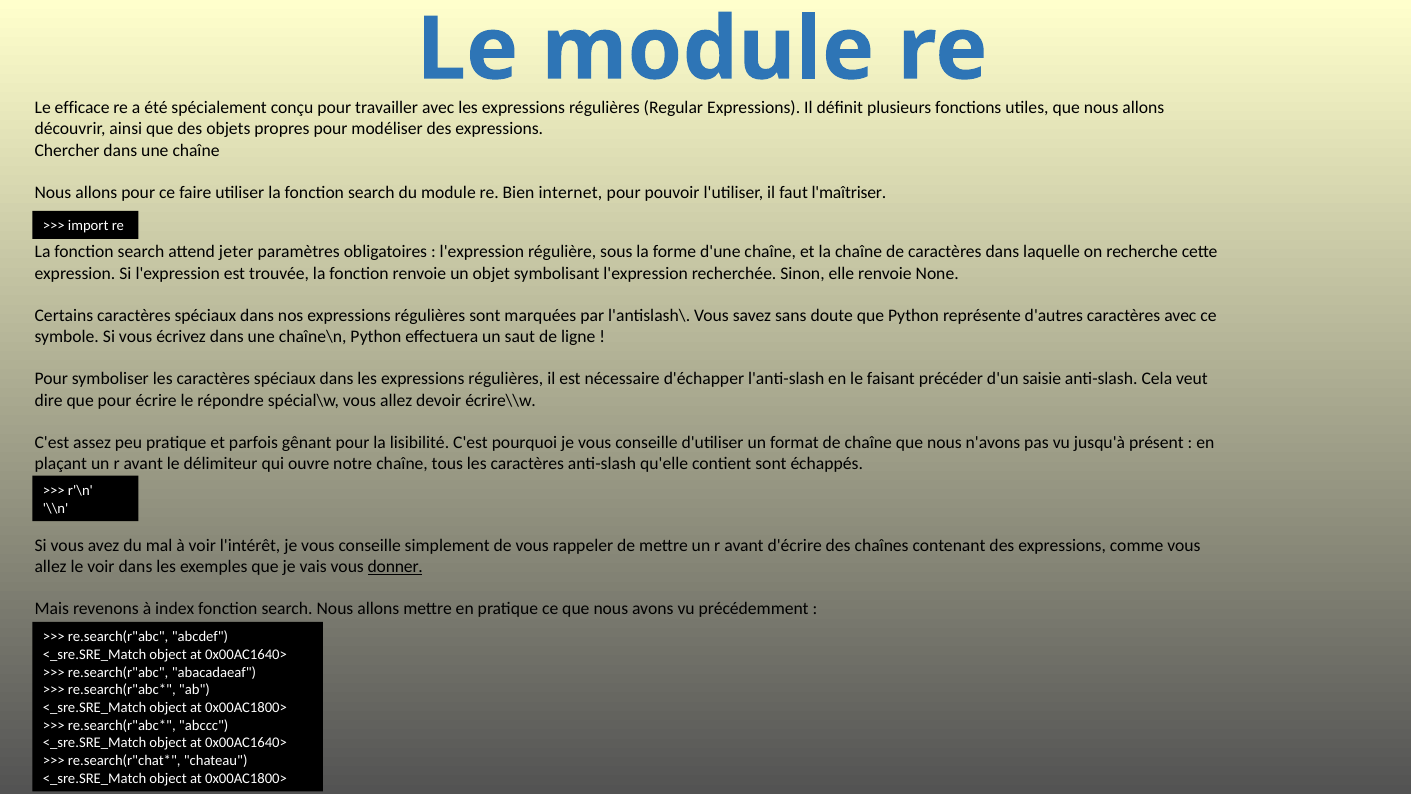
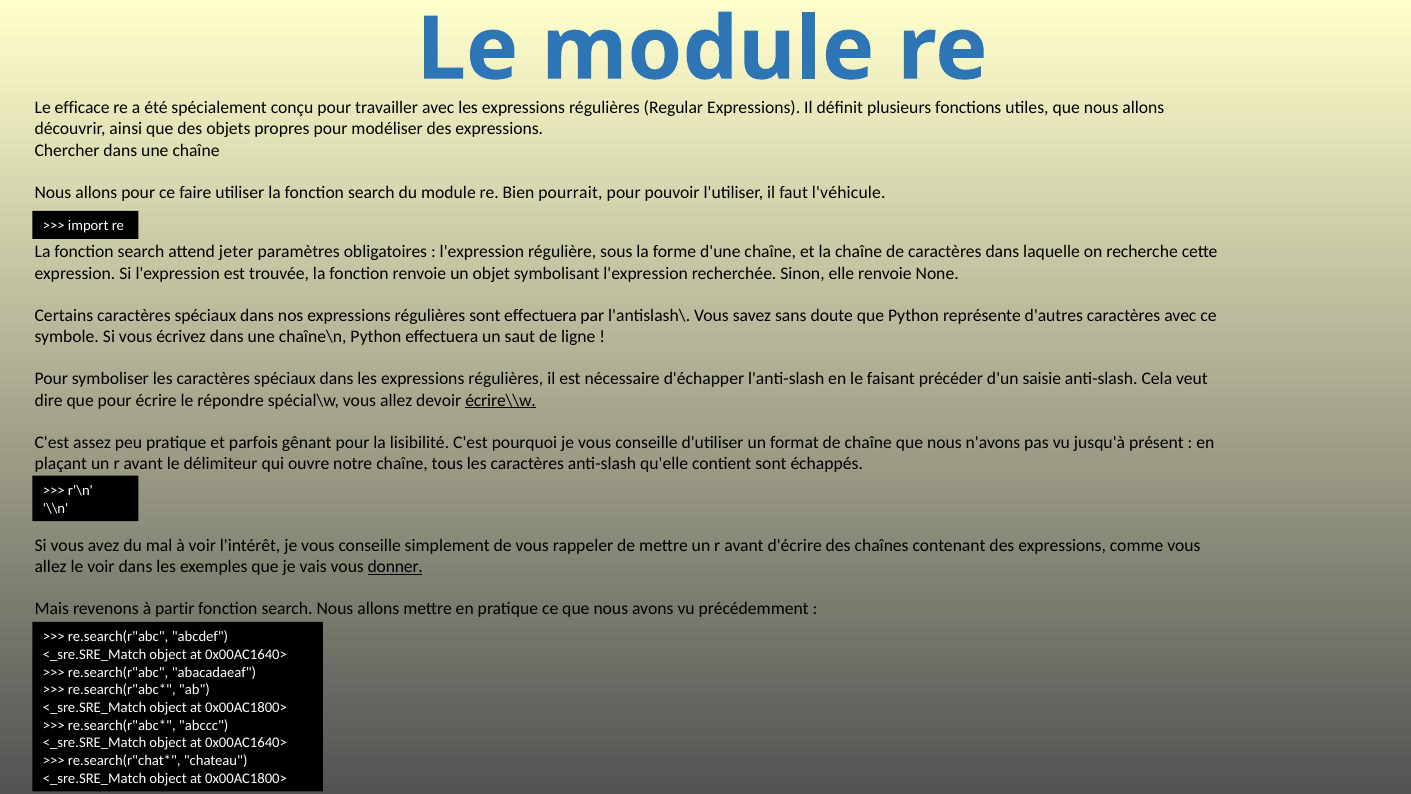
internet: internet -> pourrait
l'maîtriser: l'maîtriser -> l'véhicule
sont marquées: marquées -> effectuera
écrire\\w underline: none -> present
index: index -> partir
